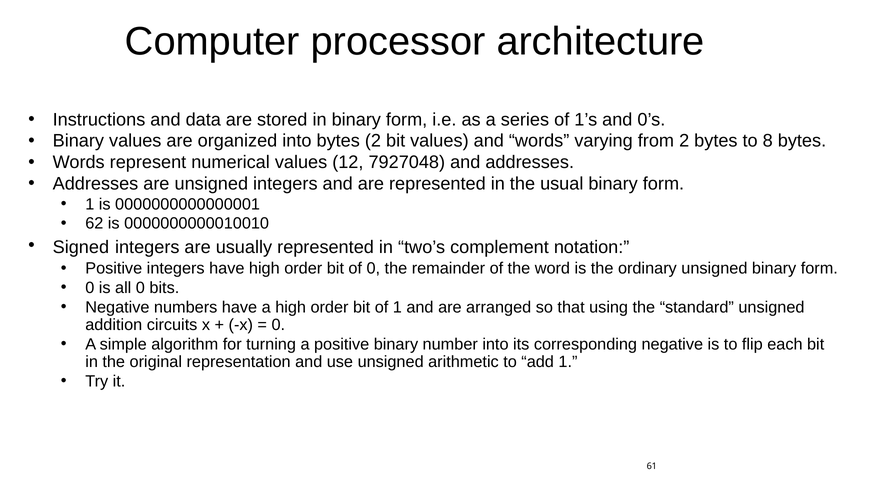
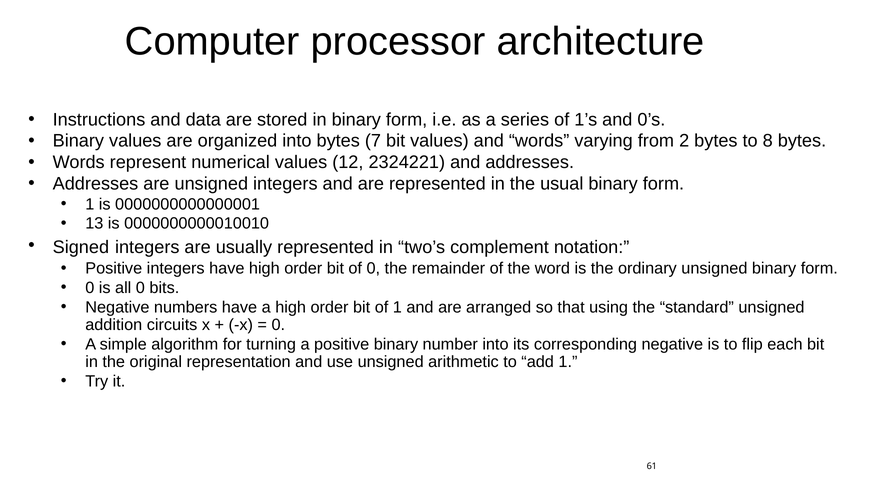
bytes 2: 2 -> 7
7927048: 7927048 -> 2324221
62: 62 -> 13
